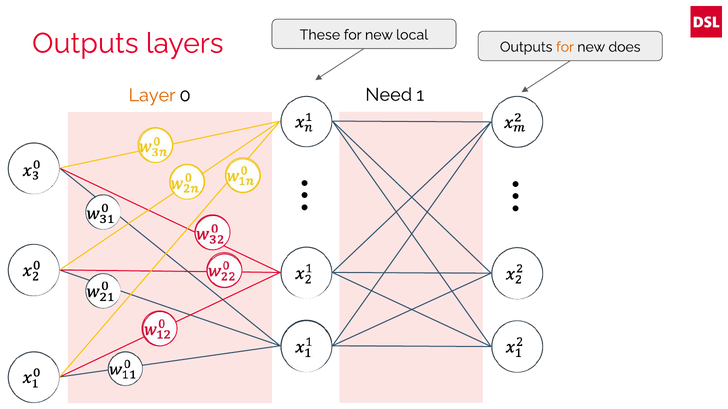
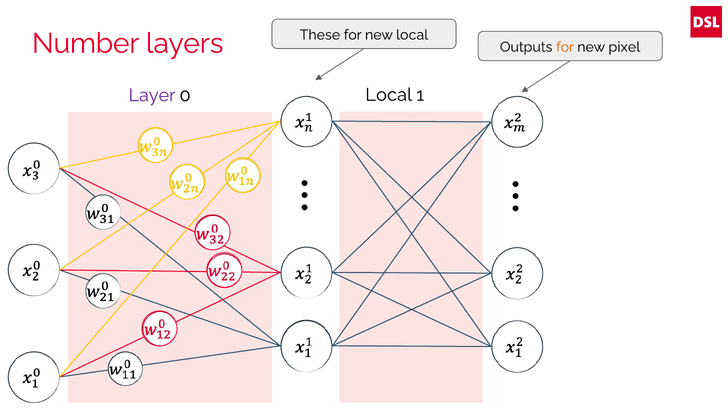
Outputs at (85, 43): Outputs -> Number
does: does -> pixel
Need at (389, 95): Need -> Local
Layer colour: orange -> purple
